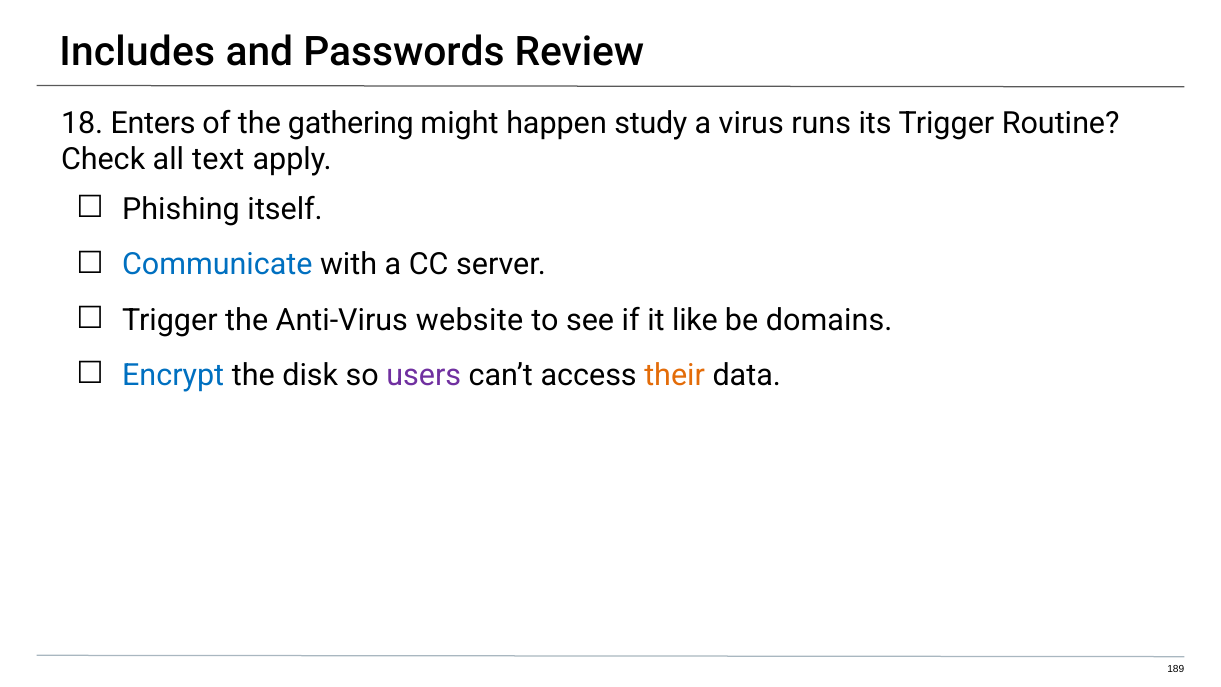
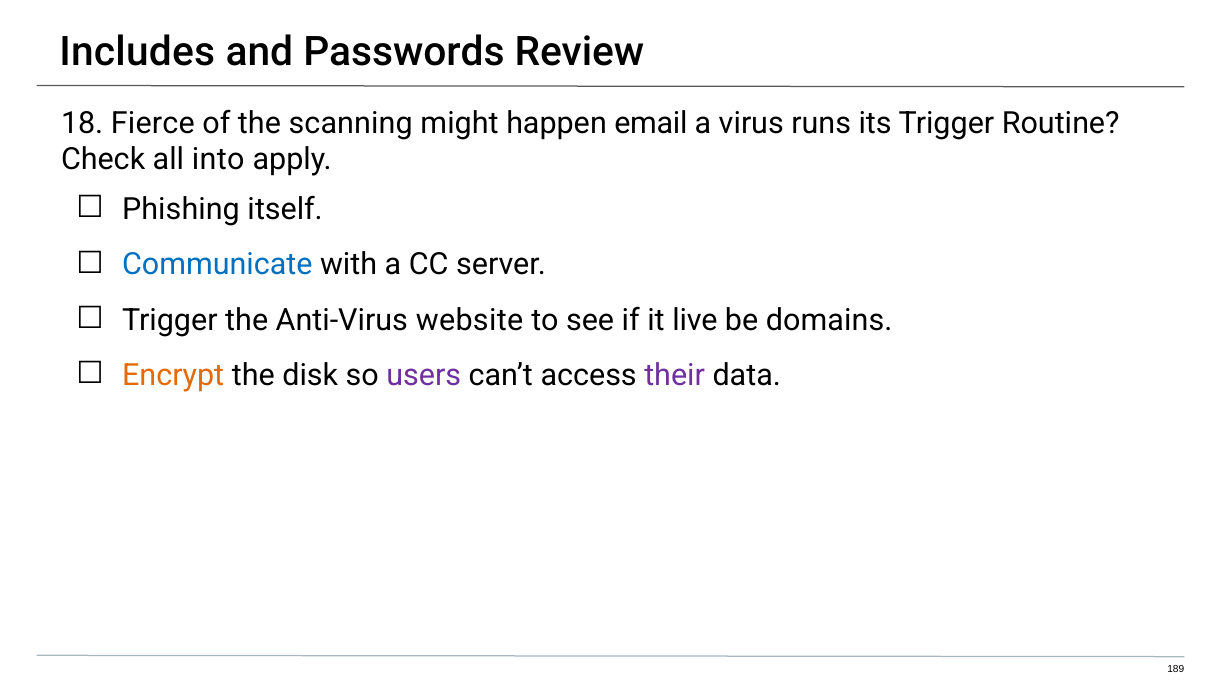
Enters: Enters -> Fierce
gathering: gathering -> scanning
study: study -> email
text: text -> into
like: like -> live
Encrypt colour: blue -> orange
their colour: orange -> purple
